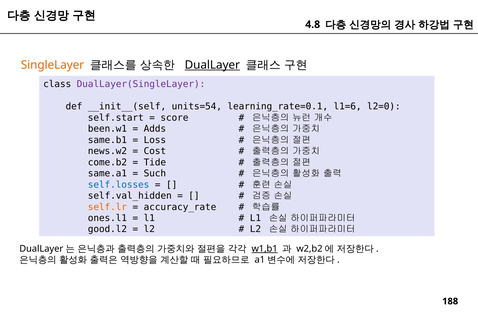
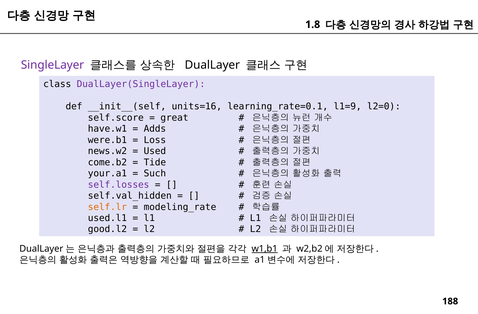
4.8: 4.8 -> 1.8
SingleLayer colour: orange -> purple
DualLayer underline: present -> none
units=54: units=54 -> units=16
l1=6: l1=6 -> l1=9
self.start: self.start -> self.score
score: score -> great
been.w1: been.w1 -> have.w1
same.b1: same.b1 -> were.b1
Cost: Cost -> Used
same.a1: same.a1 -> your.a1
self.losses colour: blue -> purple
accuracy_rate: accuracy_rate -> modeling_rate
ones.l1: ones.l1 -> used.l1
